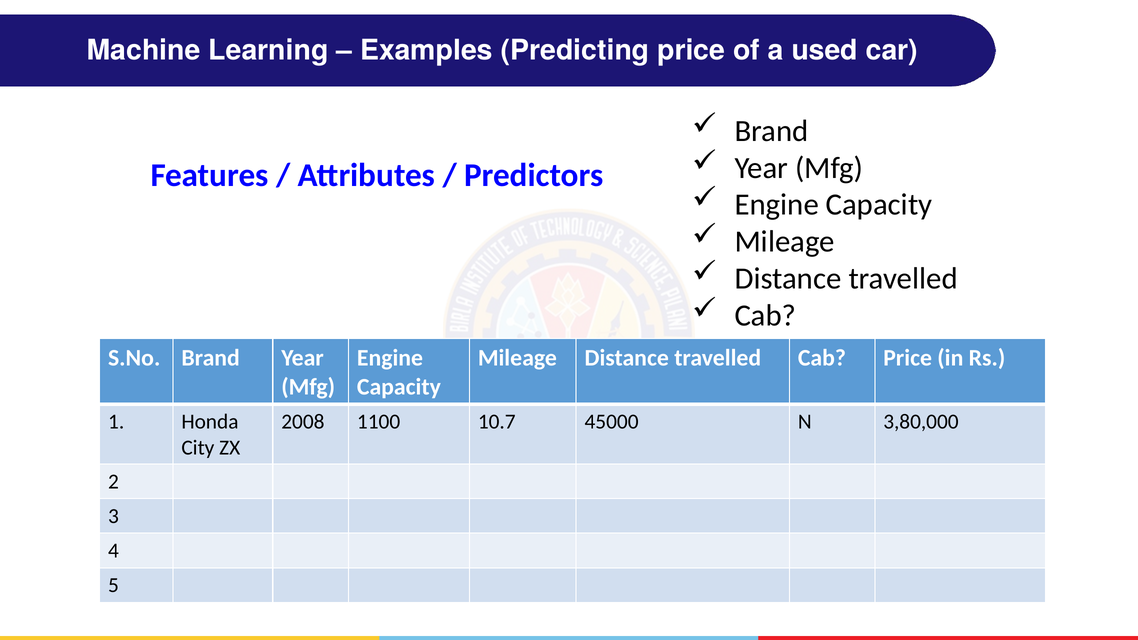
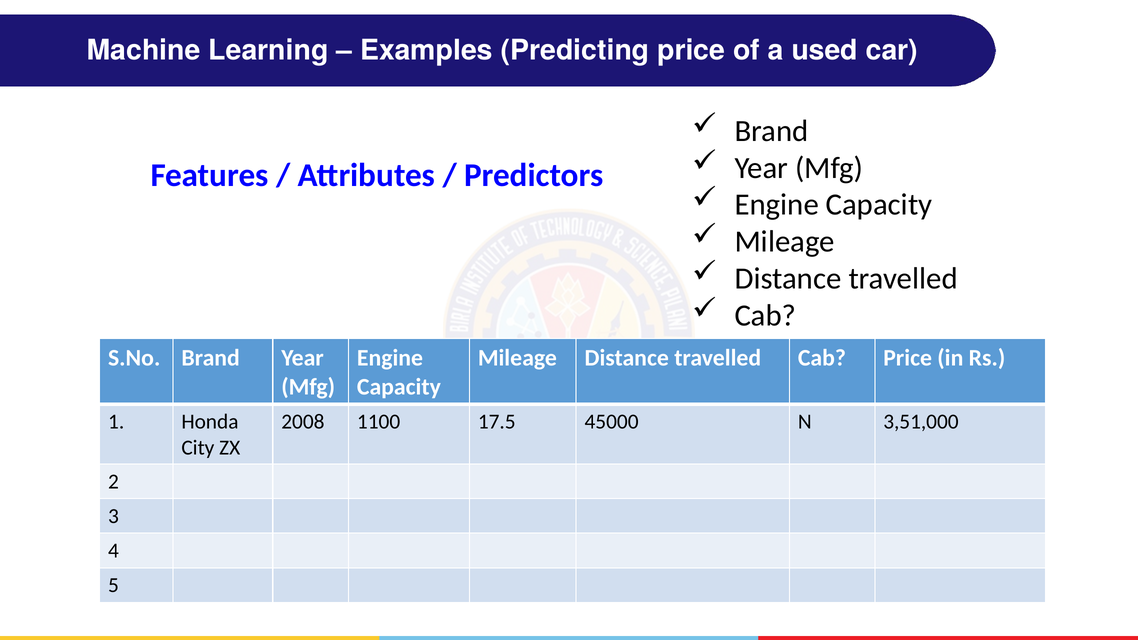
10.7: 10.7 -> 17.5
3,80,000: 3,80,000 -> 3,51,000
